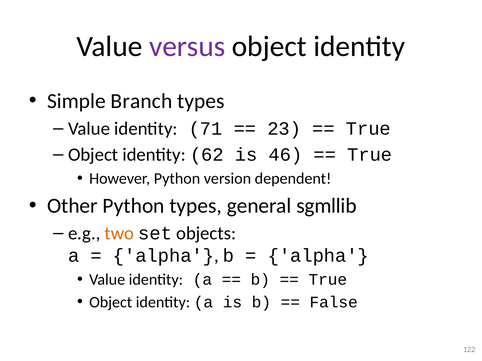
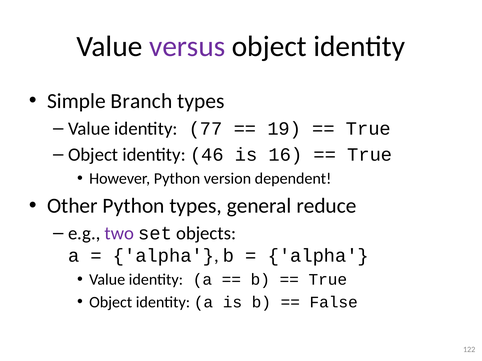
71: 71 -> 77
23: 23 -> 19
62: 62 -> 46
46: 46 -> 16
sgmllib: sgmllib -> reduce
two colour: orange -> purple
